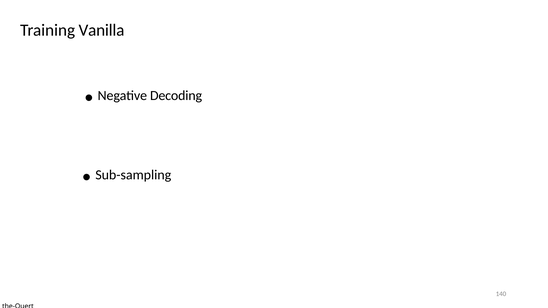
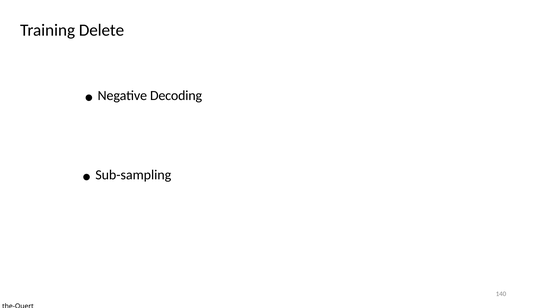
Vanilla: Vanilla -> Delete
